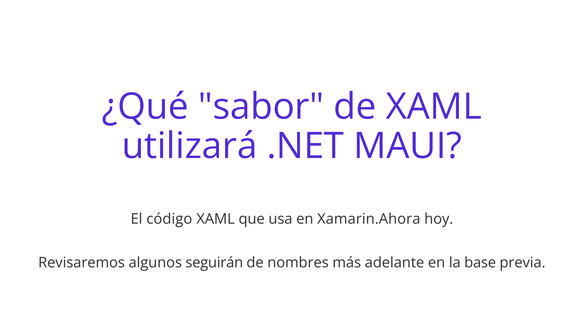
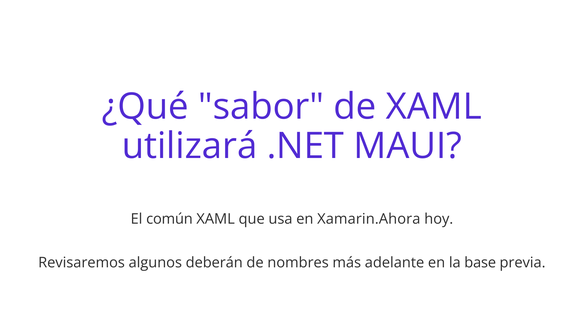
código: código -> común
seguirán: seguirán -> deberán
